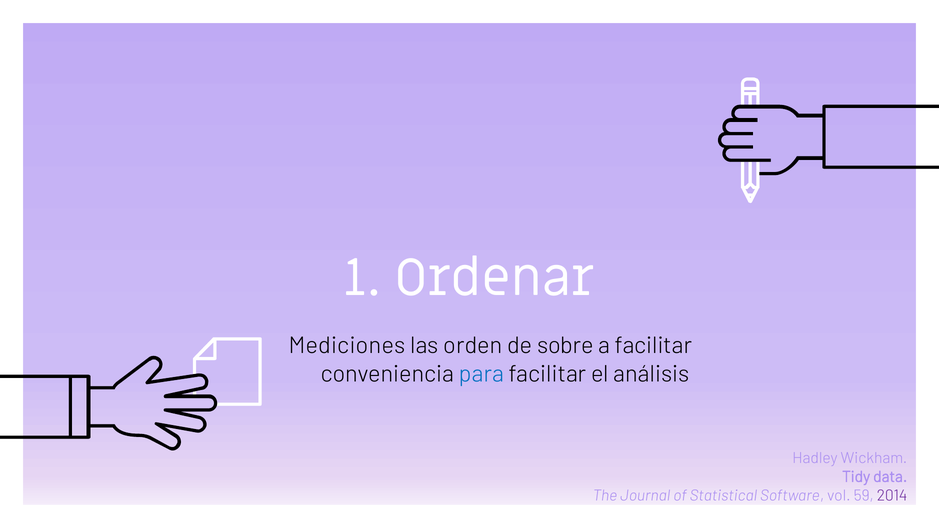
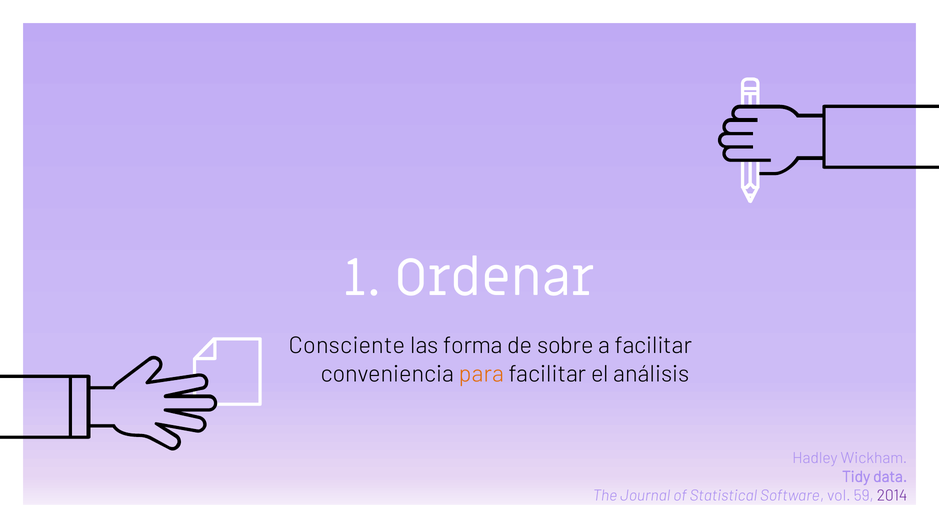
Mediciones: Mediciones -> Consciente
orden: orden -> forma
para colour: blue -> orange
